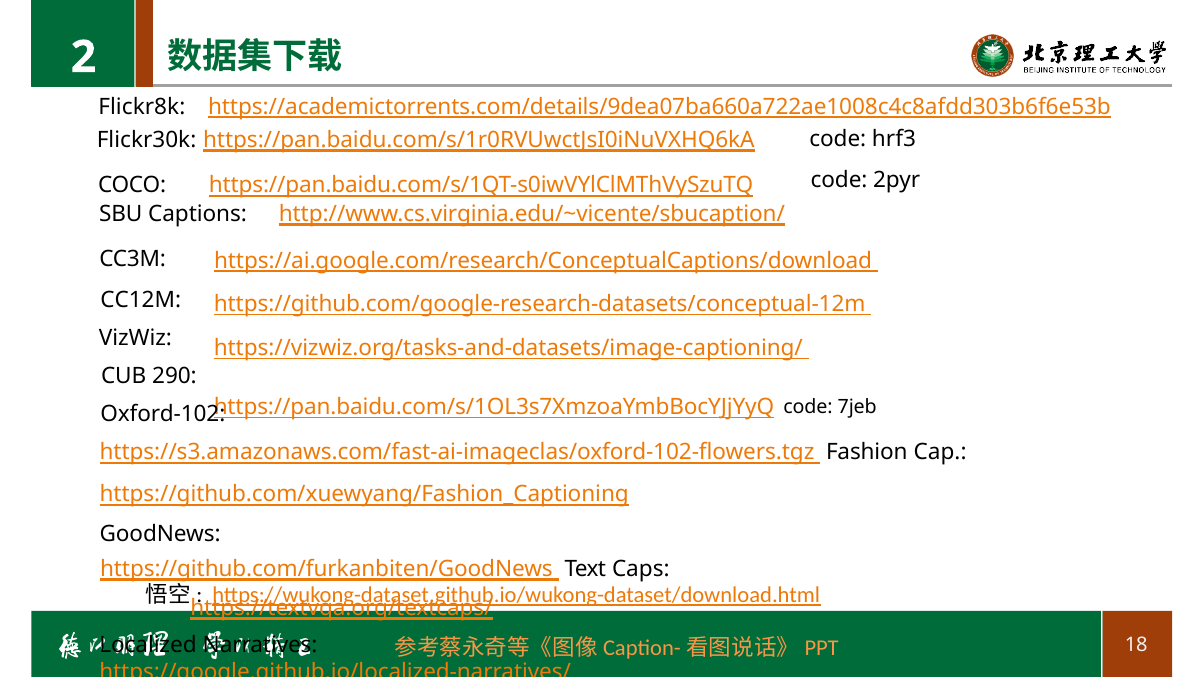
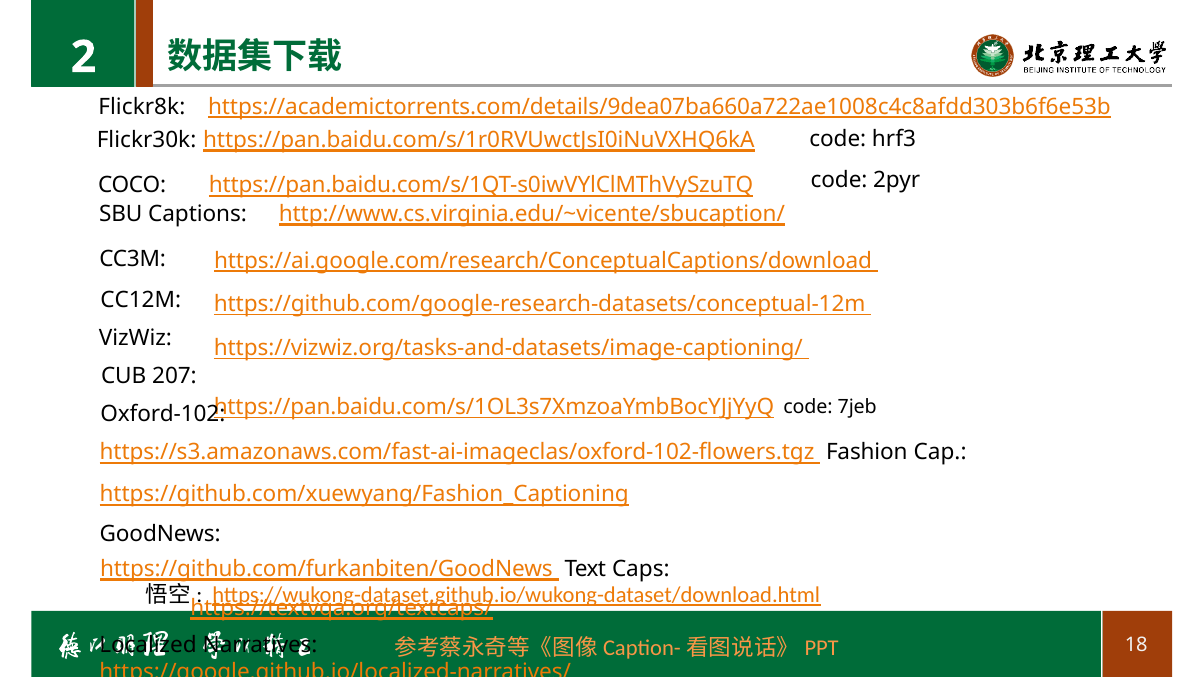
290: 290 -> 207
